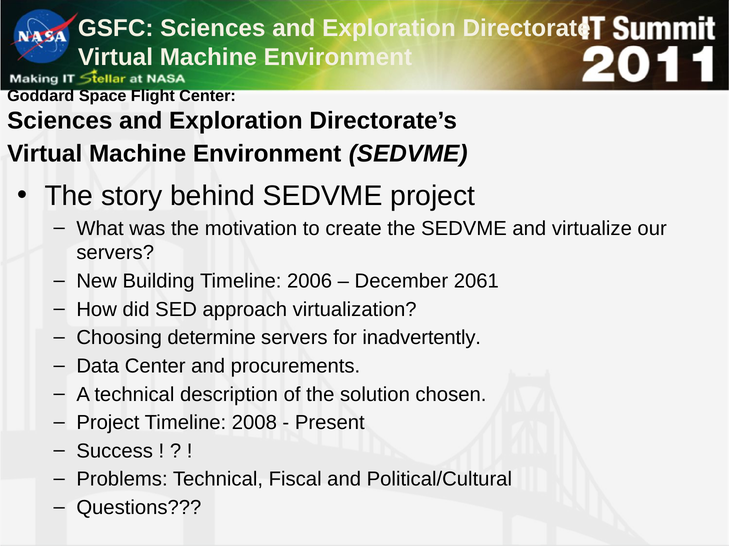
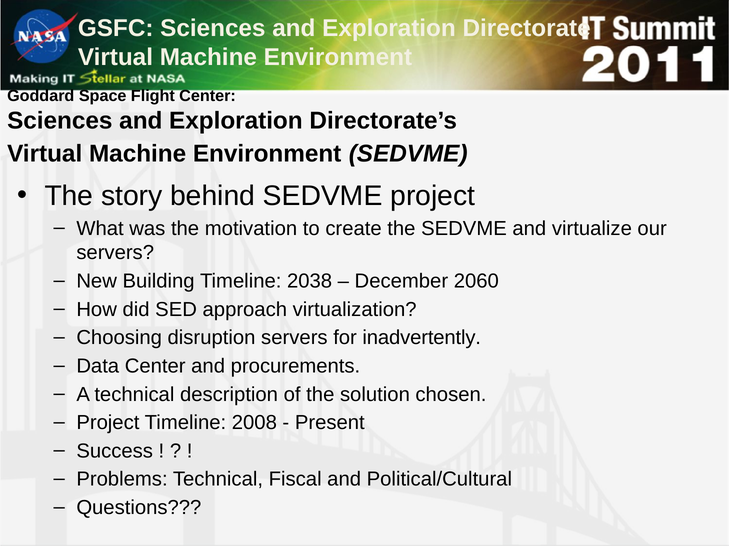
2006: 2006 -> 2038
2061: 2061 -> 2060
determine: determine -> disruption
